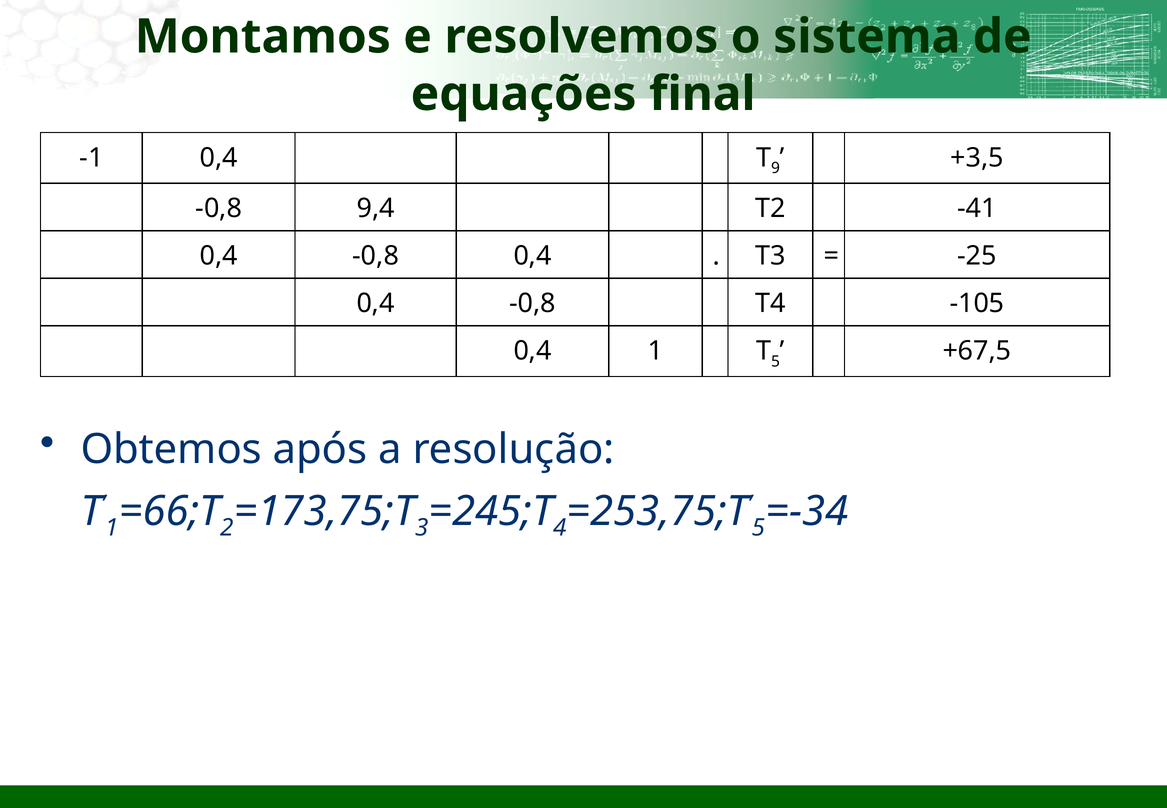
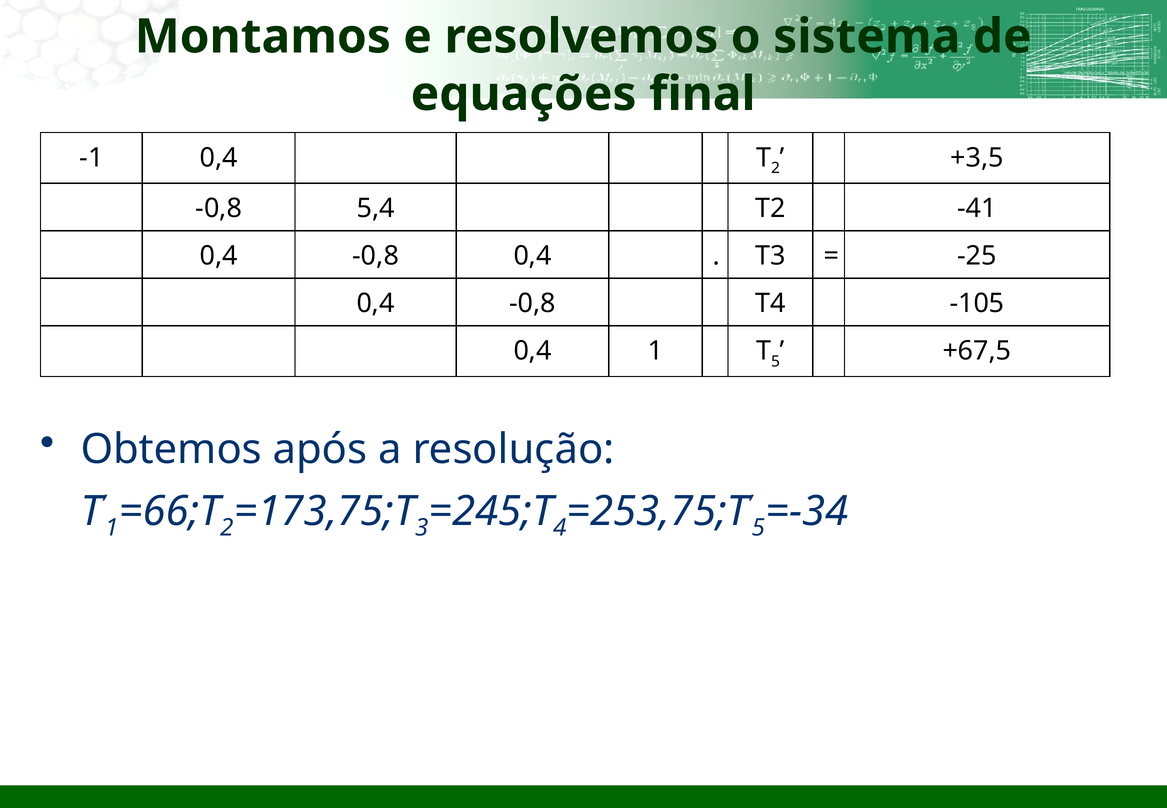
9 at (776, 168): 9 -> 2
9,4: 9,4 -> 5,4
